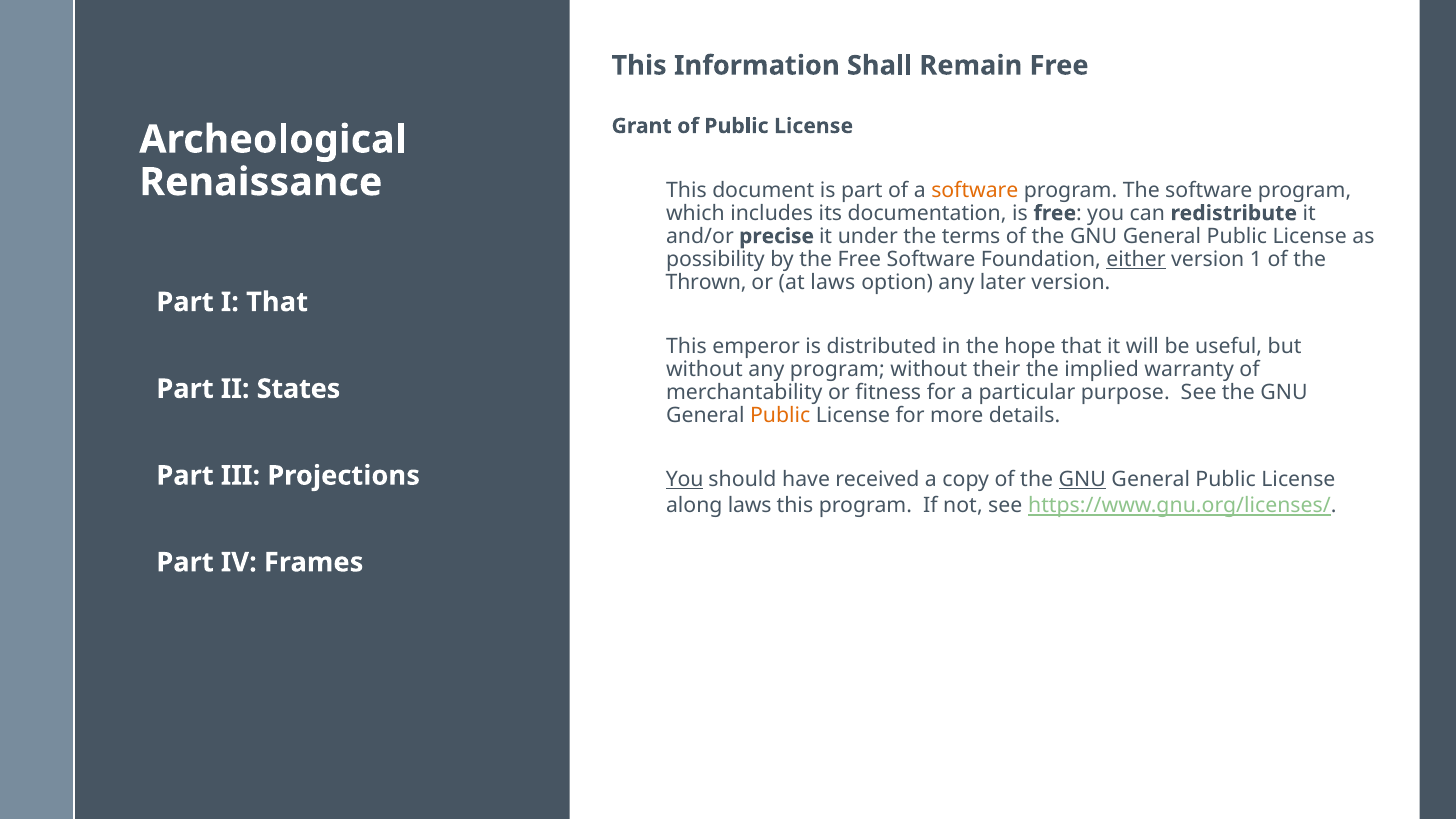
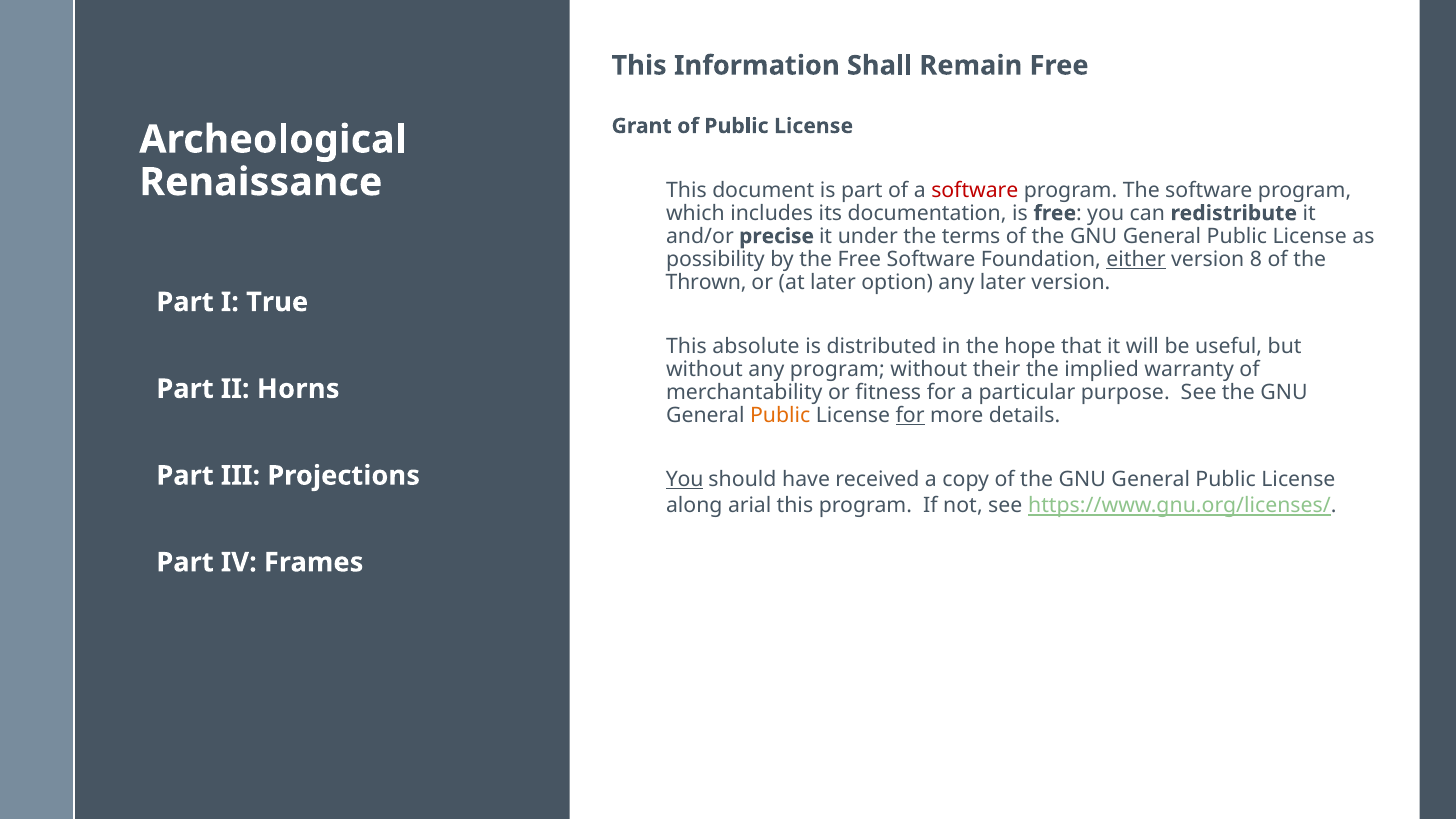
software at (975, 190) colour: orange -> red
1: 1 -> 8
at laws: laws -> later
I That: That -> True
emperor: emperor -> absolute
States: States -> Horns
for at (910, 416) underline: none -> present
GNU at (1082, 480) underline: present -> none
along laws: laws -> arial
